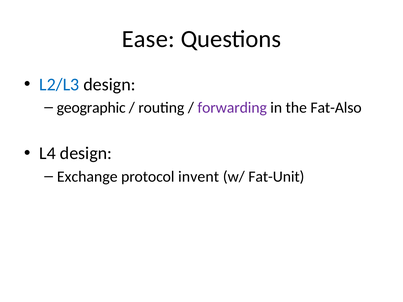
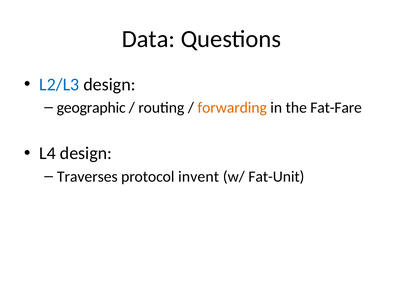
Ease: Ease -> Data
forwarding colour: purple -> orange
Fat-Also: Fat-Also -> Fat-Fare
Exchange: Exchange -> Traverses
